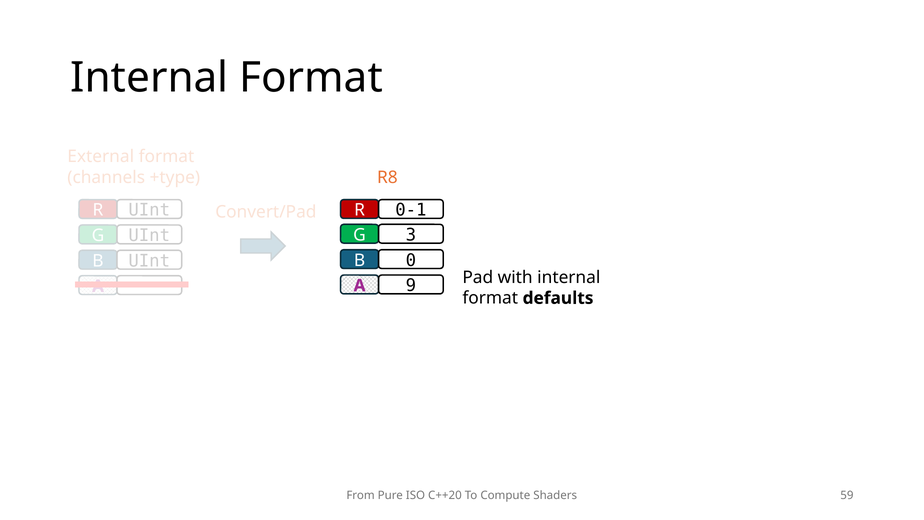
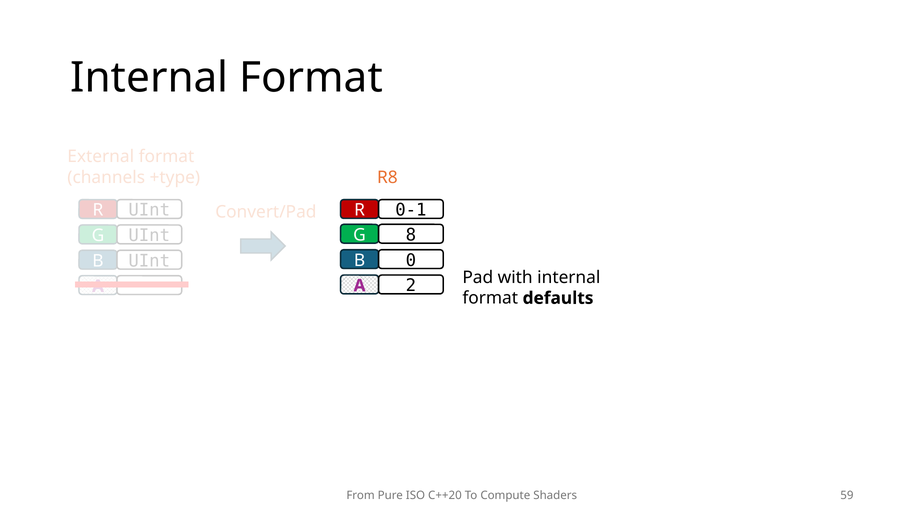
3: 3 -> 8
9: 9 -> 2
